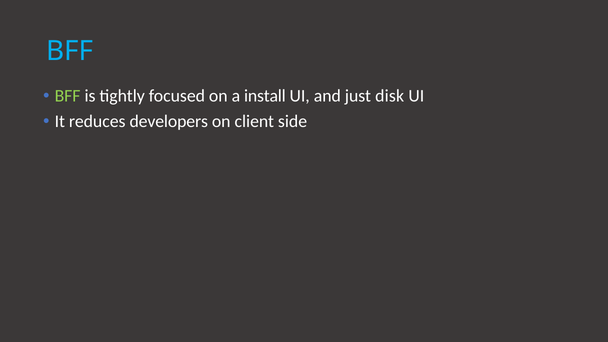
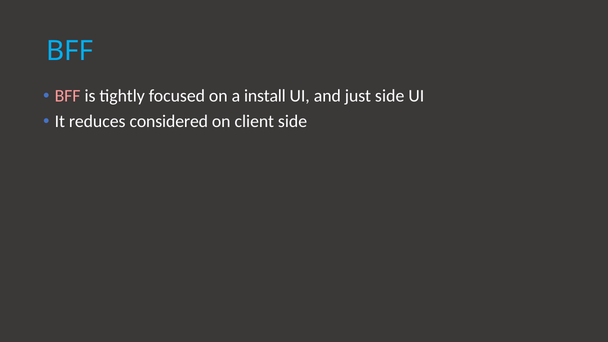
BFF at (68, 96) colour: light green -> pink
just disk: disk -> side
developers: developers -> considered
